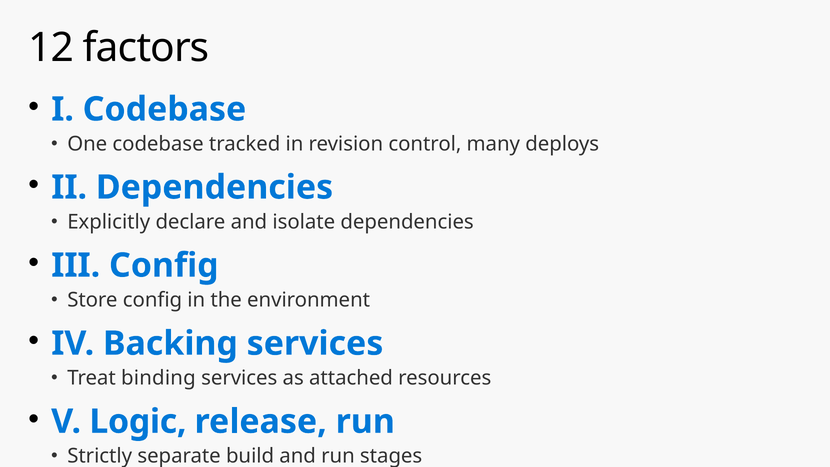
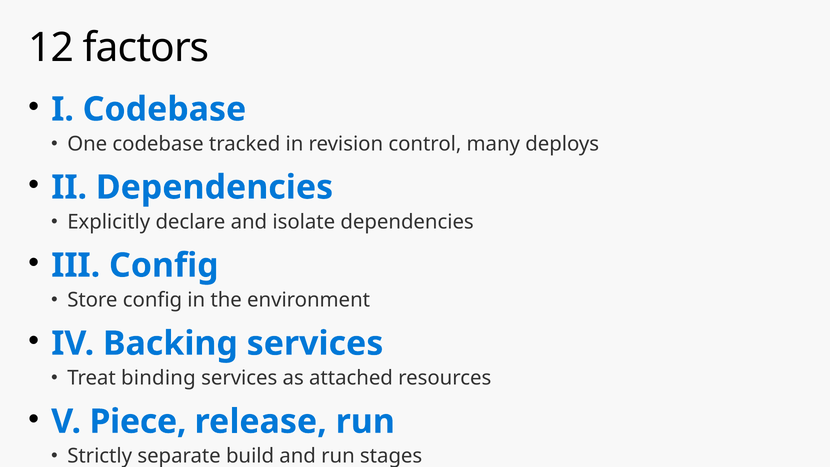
Logic: Logic -> Piece
